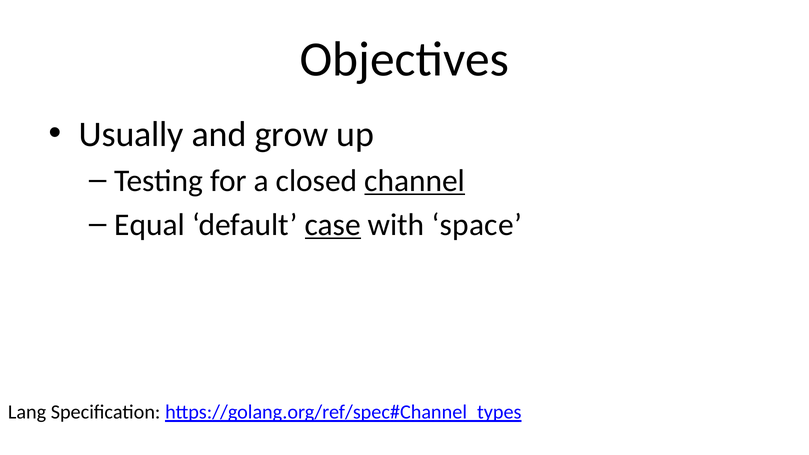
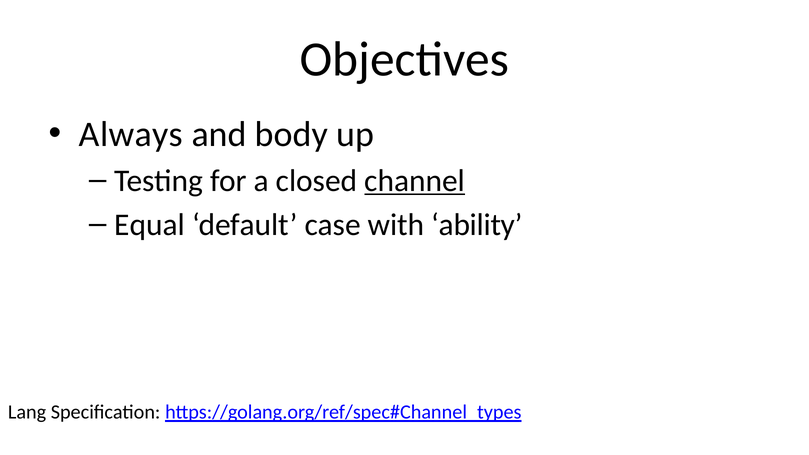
Usually: Usually -> Always
grow: grow -> body
case underline: present -> none
space: space -> ability
